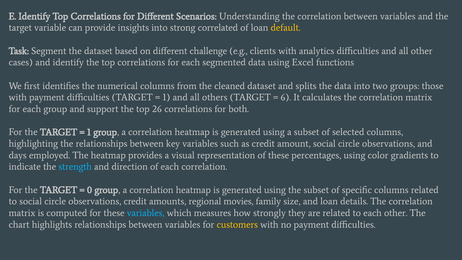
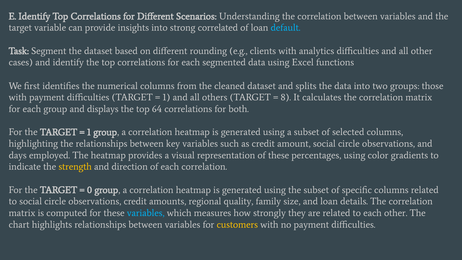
default colour: yellow -> light blue
challenge: challenge -> rounding
6: 6 -> 8
support: support -> displays
26: 26 -> 64
strength colour: light blue -> yellow
movies: movies -> quality
